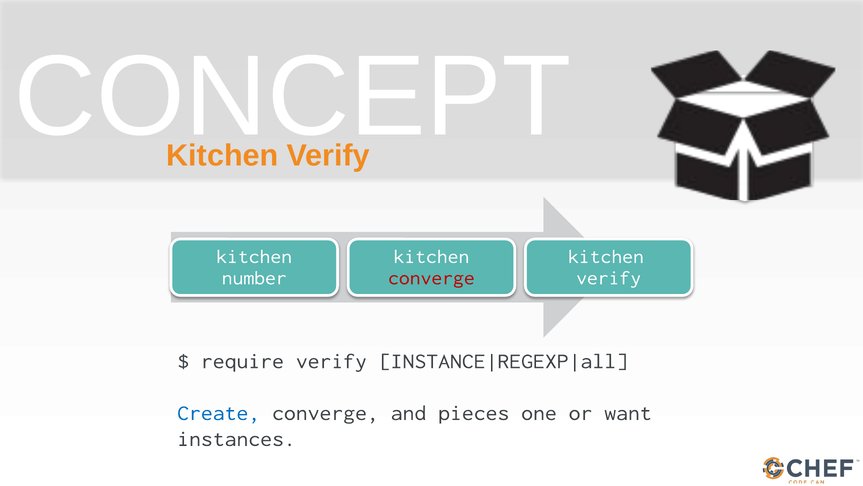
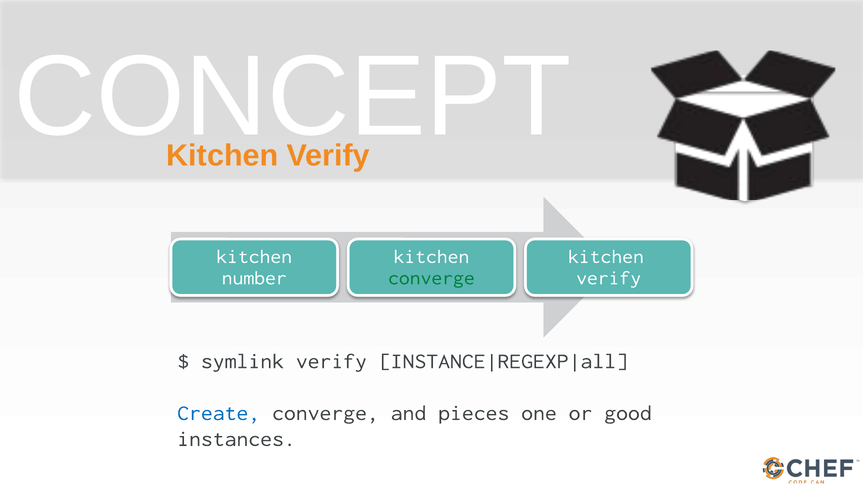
converge at (431, 277) colour: red -> green
require: require -> symlink
want: want -> good
